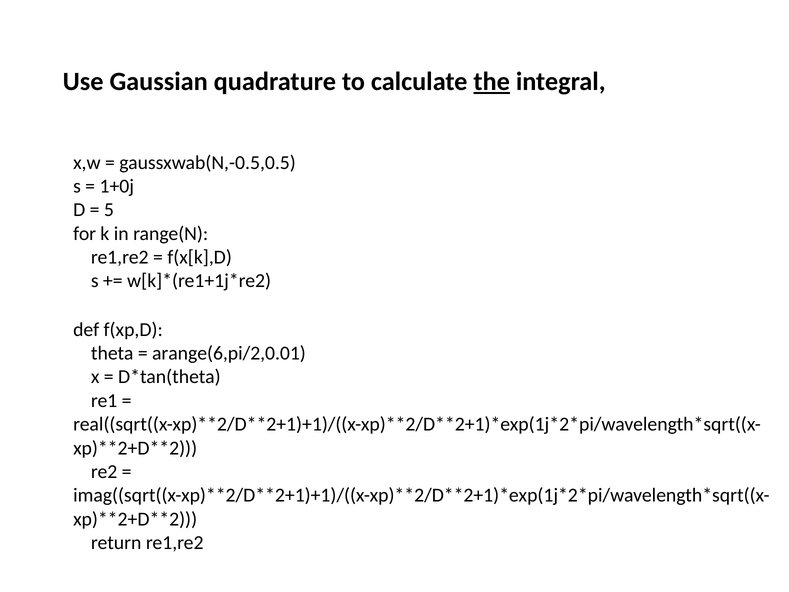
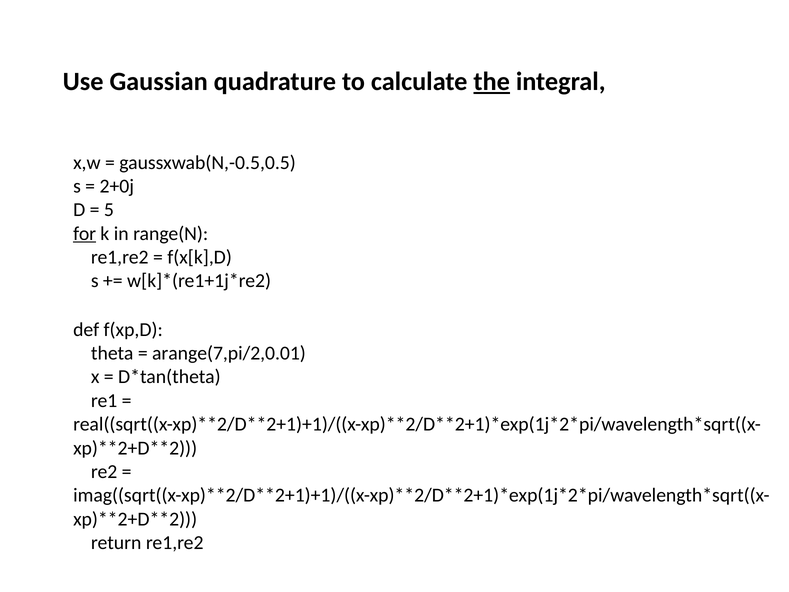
1+0j: 1+0j -> 2+0j
for underline: none -> present
arange(6,pi/2,0.01: arange(6,pi/2,0.01 -> arange(7,pi/2,0.01
